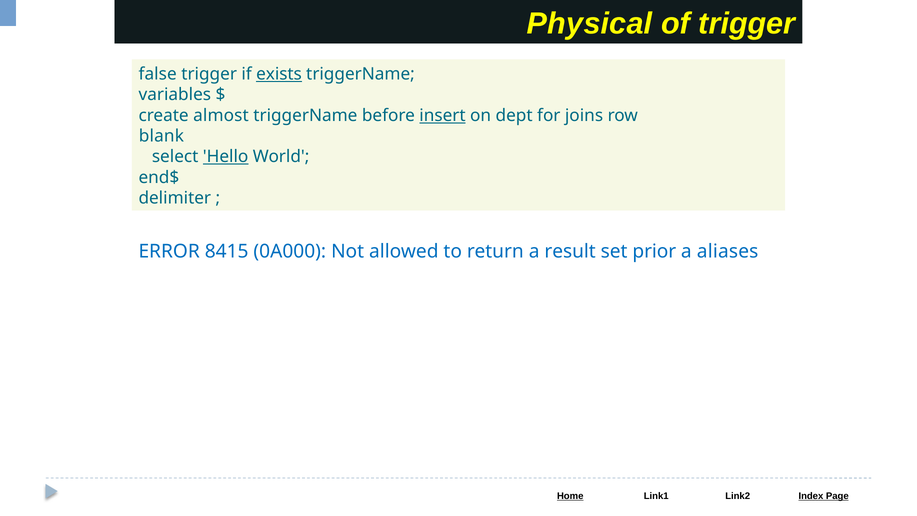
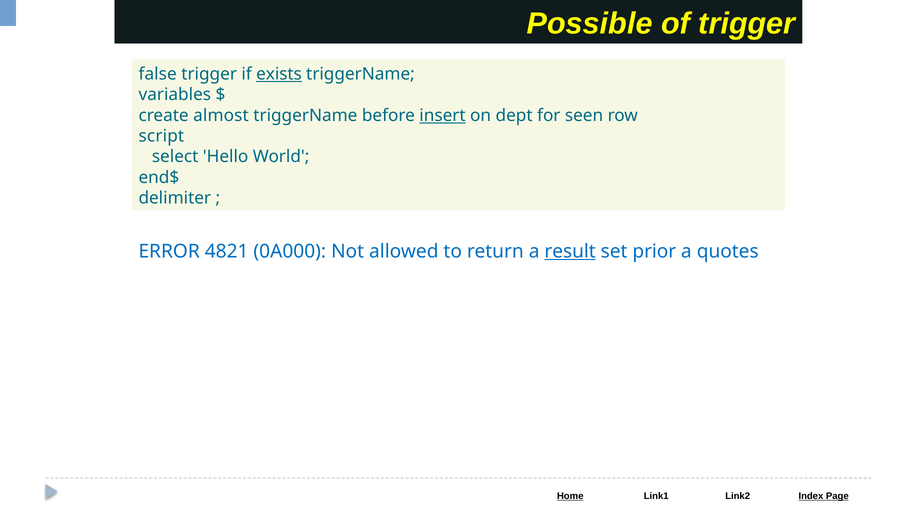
Physical: Physical -> Possible
joins: joins -> seen
blank: blank -> script
Hello underline: present -> none
8415: 8415 -> 4821
result underline: none -> present
aliases: aliases -> quotes
